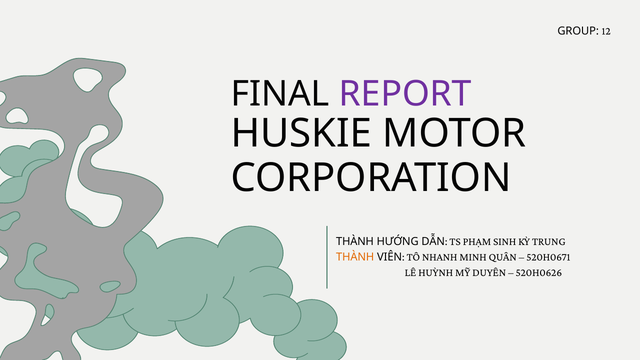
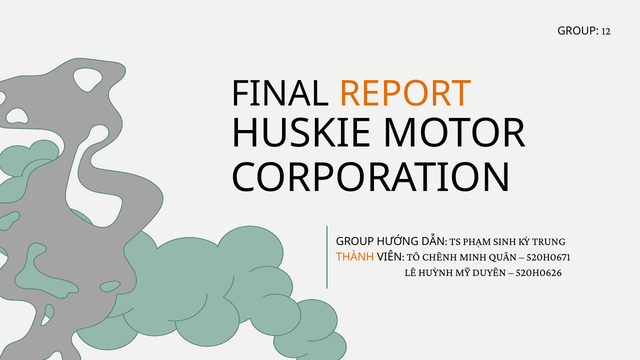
REPORT colour: purple -> orange
THÀNH at (355, 242): THÀNH -> GROUP
NHANH: NHANH -> CHÊNH
